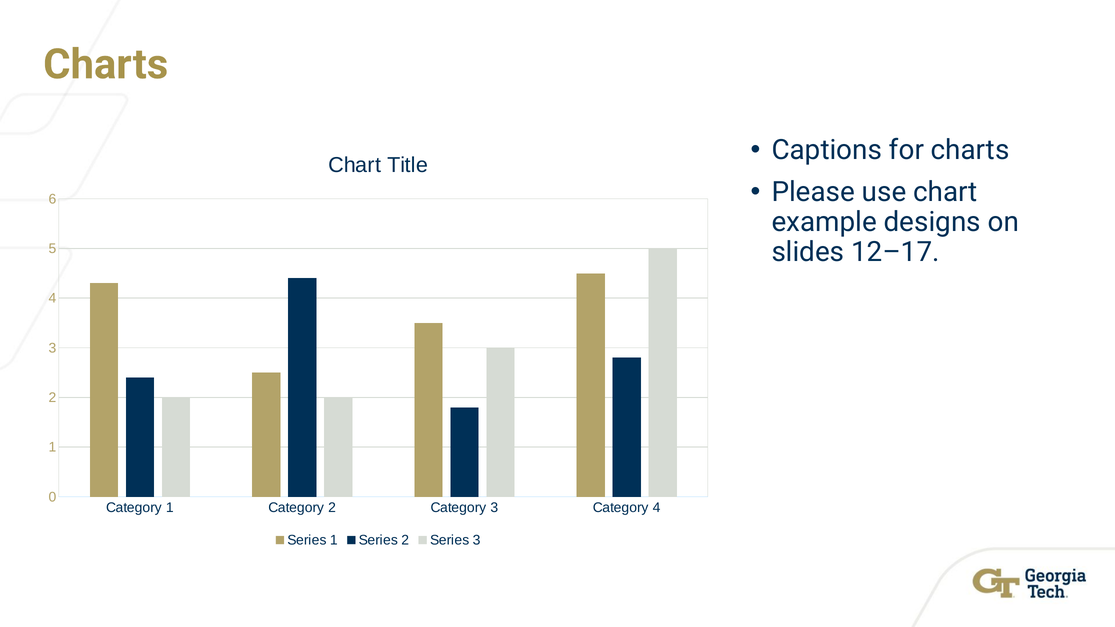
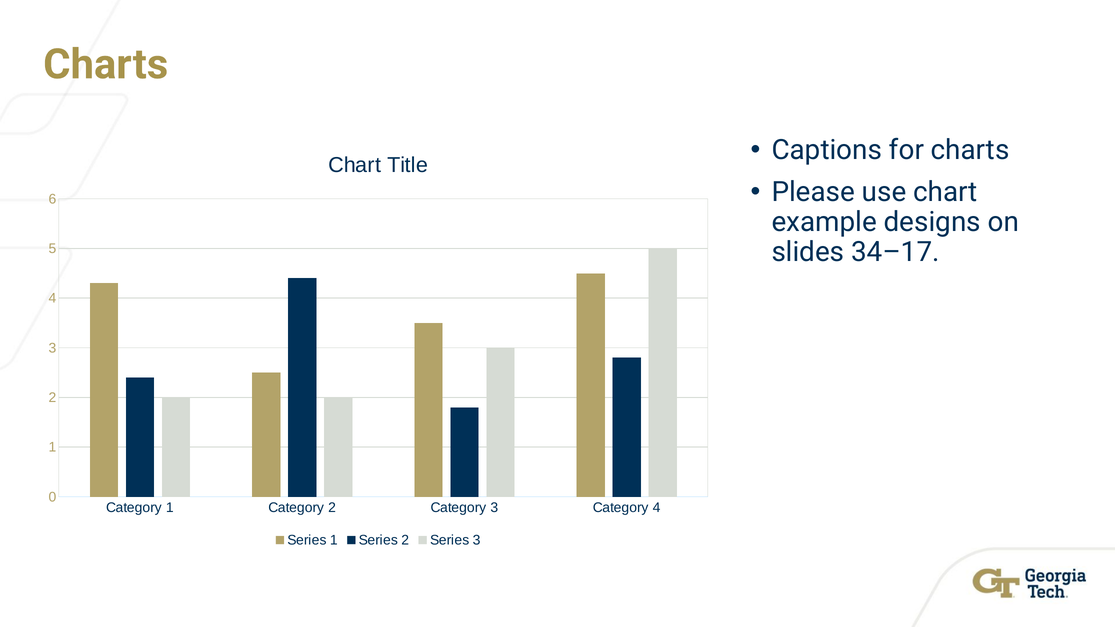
12–17: 12–17 -> 34–17
